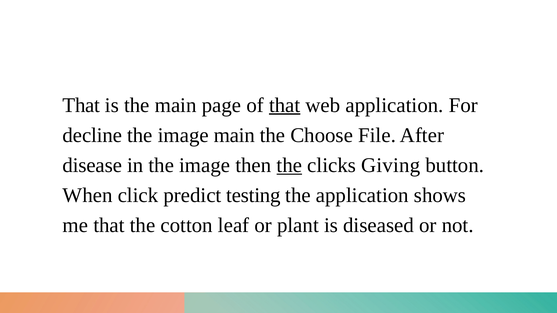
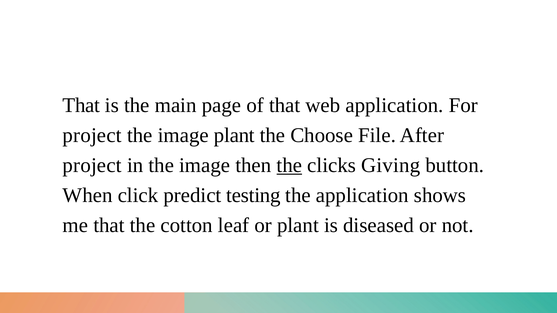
that at (285, 105) underline: present -> none
decline at (92, 135): decline -> project
image main: main -> plant
disease at (92, 165): disease -> project
